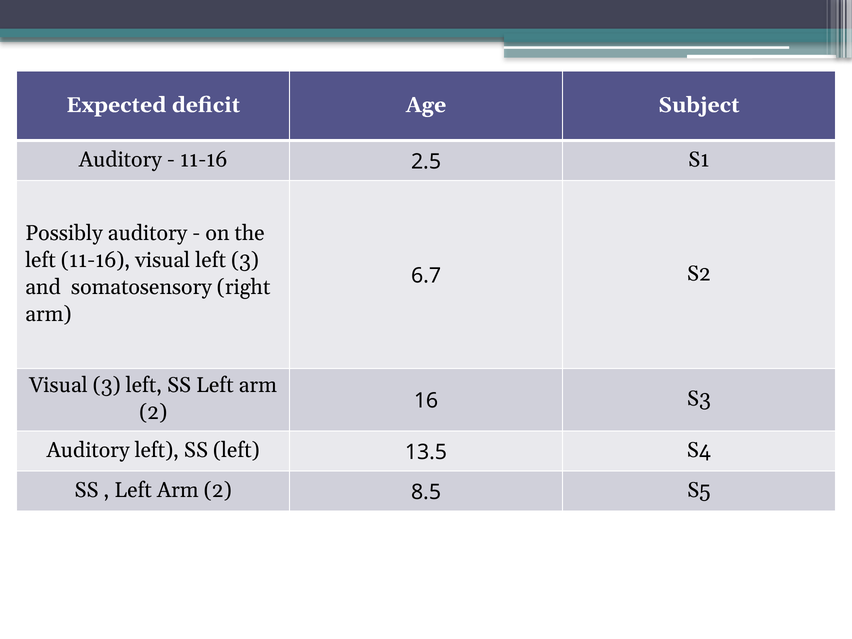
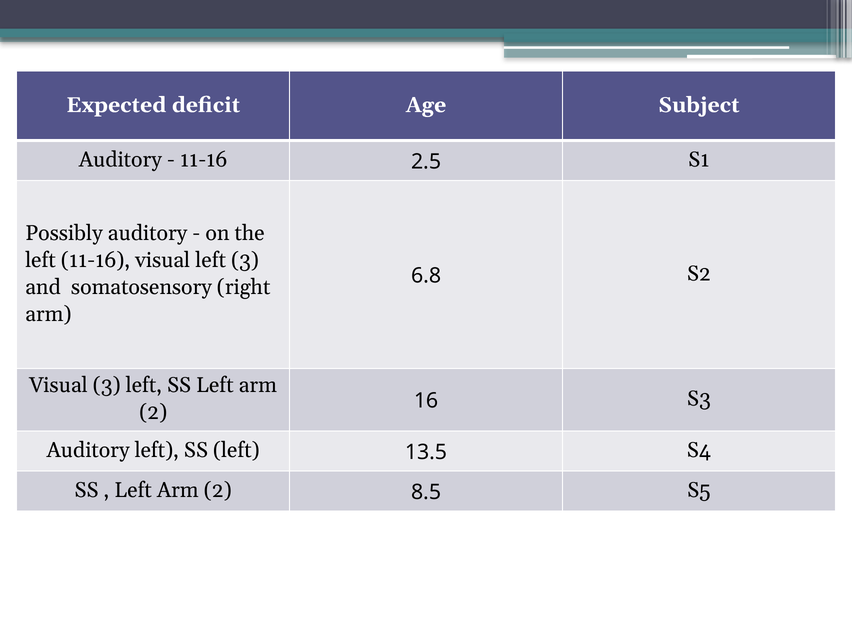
6.7: 6.7 -> 6.8
